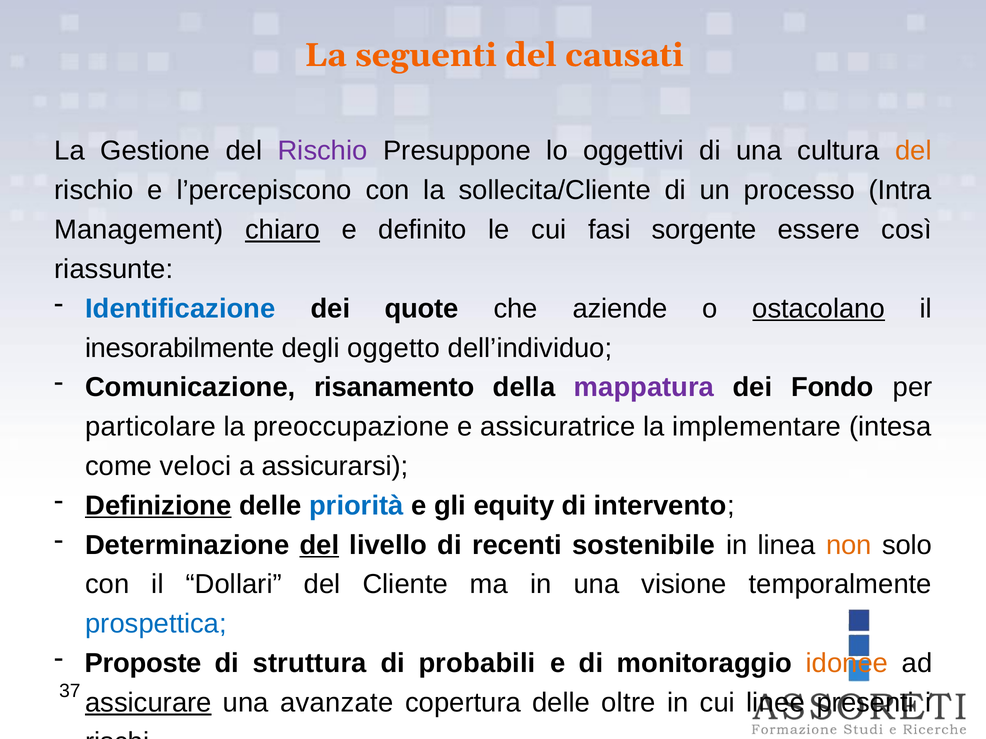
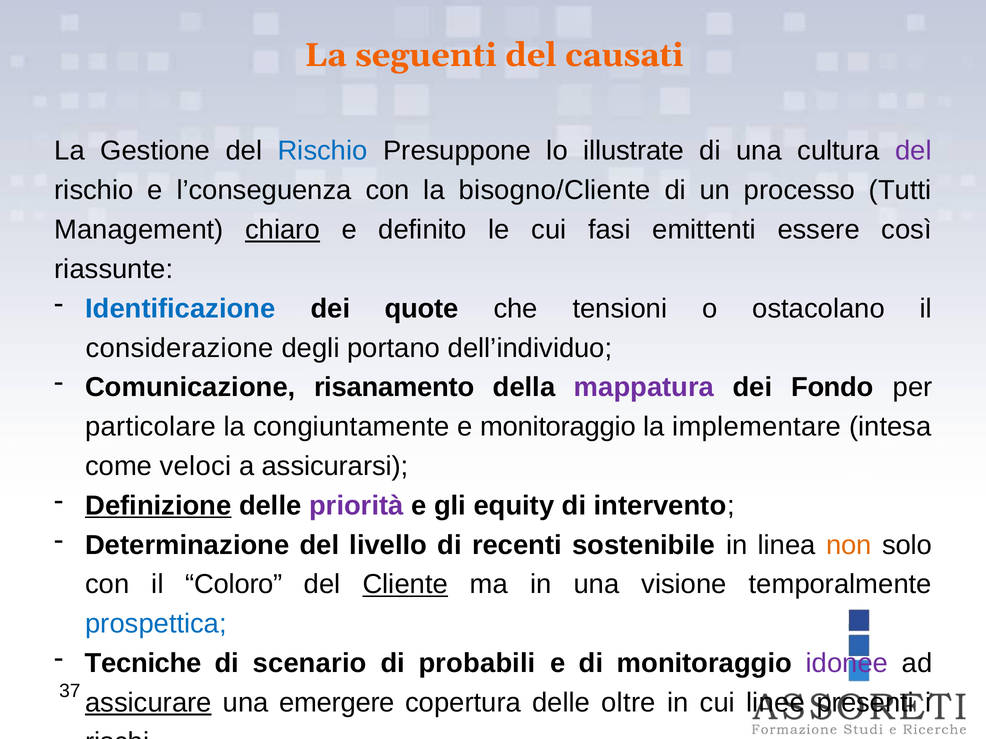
Rischio at (323, 151) colour: purple -> blue
oggettivi: oggettivi -> illustrate
del at (913, 151) colour: orange -> purple
l’percepiscono: l’percepiscono -> l’conseguenza
sollecita/Cliente: sollecita/Cliente -> bisogno/Cliente
Intra: Intra -> Tutti
sorgente: sorgente -> emittenti
aziende: aziende -> tensioni
ostacolano underline: present -> none
inesorabilmente: inesorabilmente -> considerazione
oggetto: oggetto -> portano
preoccupazione: preoccupazione -> congiuntamente
e assicuratrice: assicuratrice -> monitoraggio
priorità colour: blue -> purple
del at (319, 545) underline: present -> none
Dollari: Dollari -> Coloro
Cliente underline: none -> present
Proposte: Proposte -> Tecniche
struttura: struttura -> scenario
idonee colour: orange -> purple
avanzate: avanzate -> emergere
